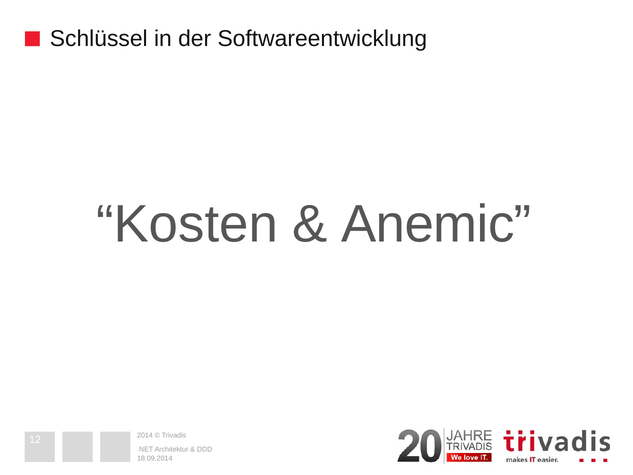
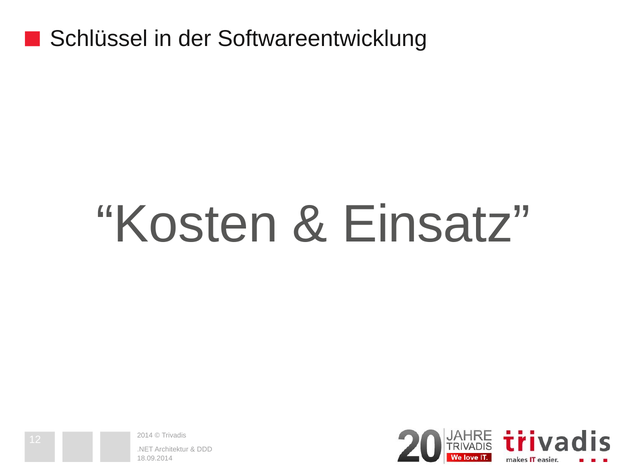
Anemic: Anemic -> Einsatz
